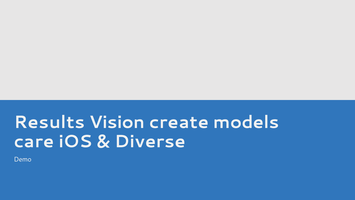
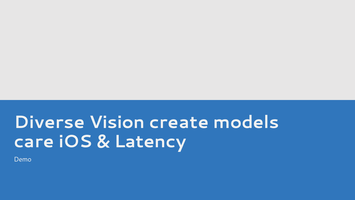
Results: Results -> Diverse
Diverse: Diverse -> Latency
